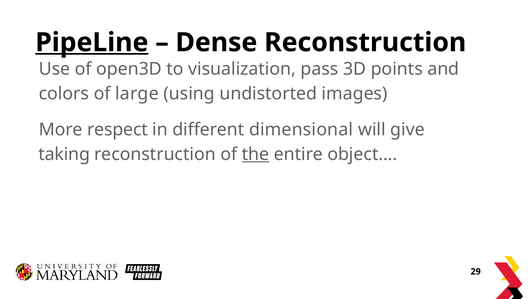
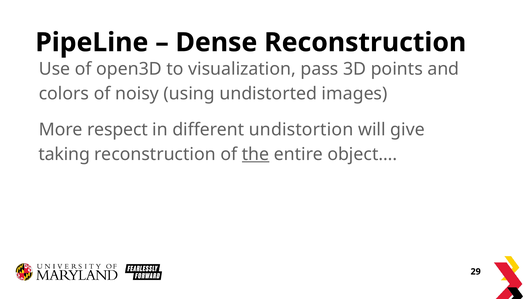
PipeLine underline: present -> none
large: large -> noisy
dimensional: dimensional -> undistortion
